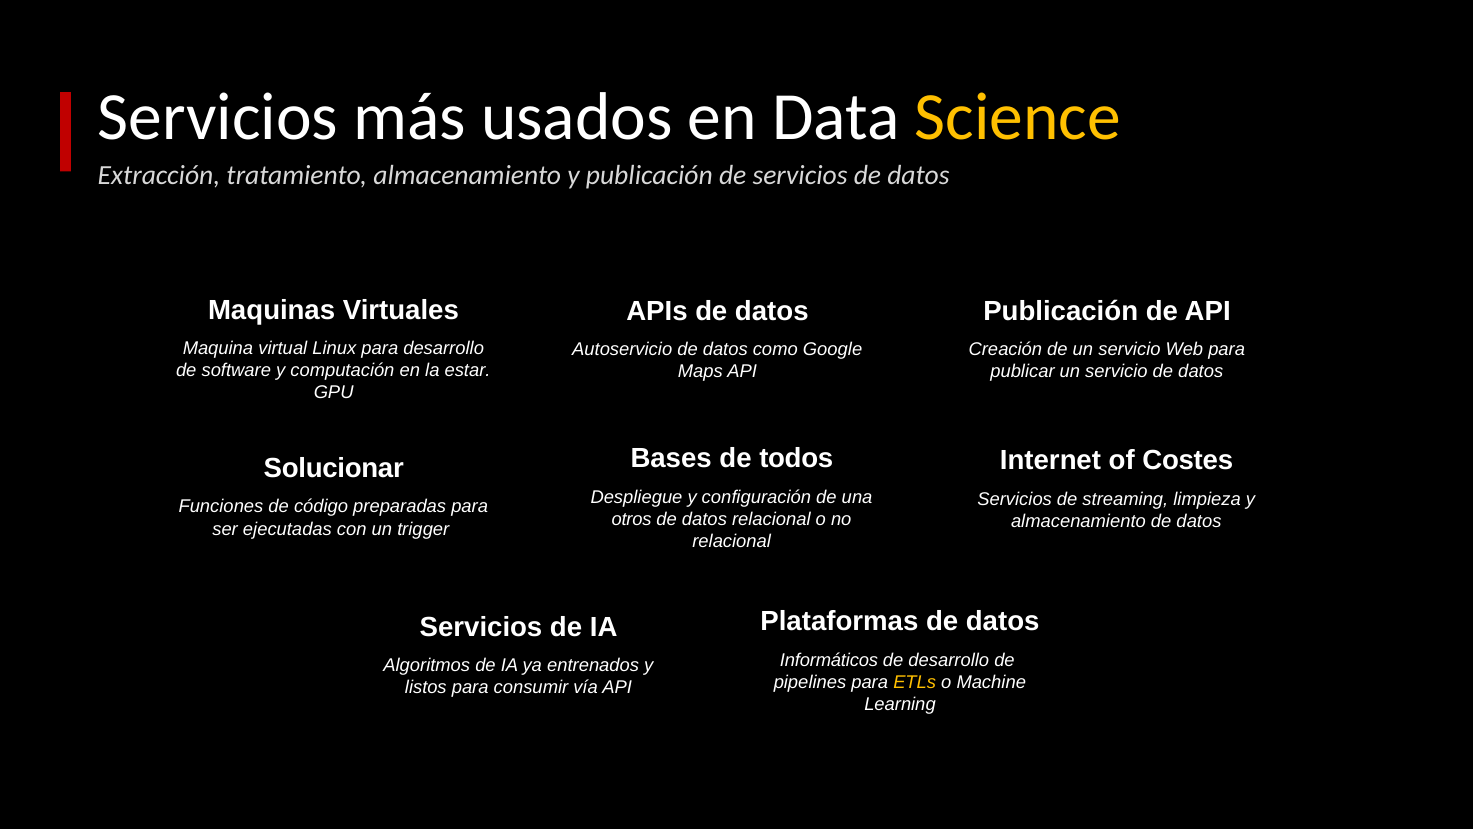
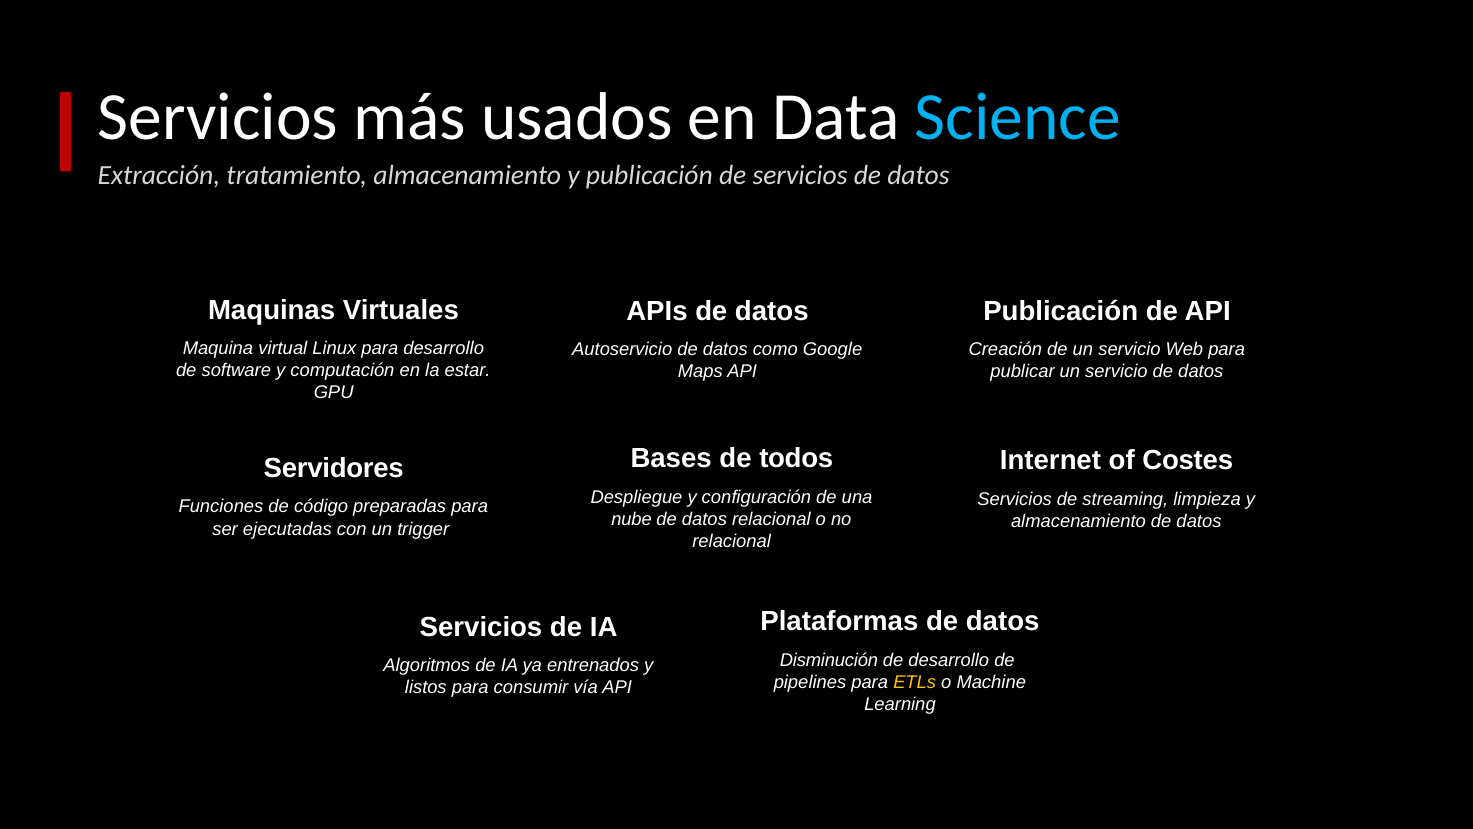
Science colour: yellow -> light blue
Solucionar: Solucionar -> Servidores
otros: otros -> nube
Informáticos: Informáticos -> Disminución
